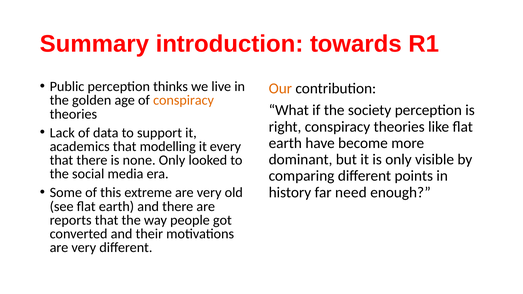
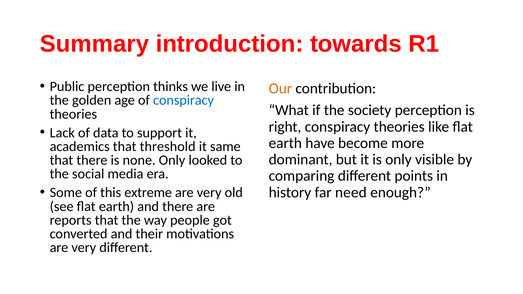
conspiracy at (184, 100) colour: orange -> blue
modelling: modelling -> threshold
every: every -> same
